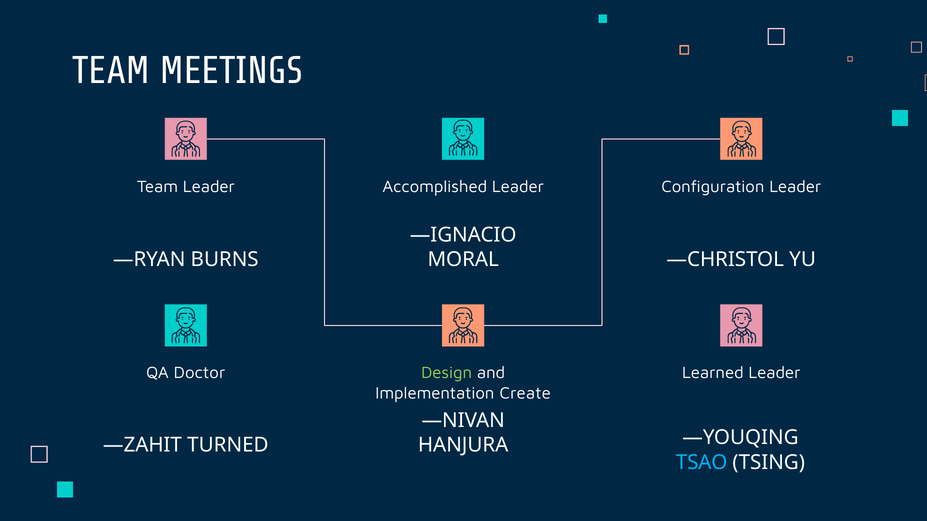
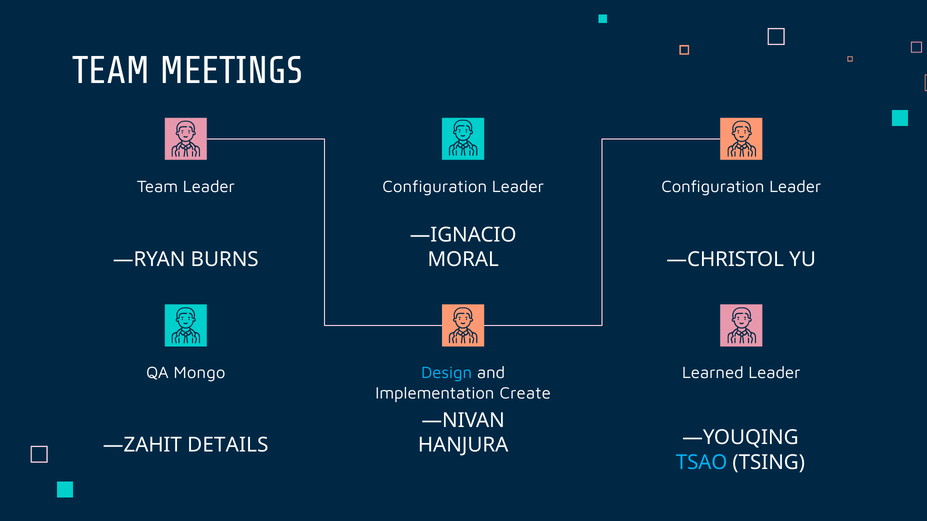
Leader Accomplished: Accomplished -> Configuration
Doctor: Doctor -> Mongo
Design colour: light green -> light blue
TURNED: TURNED -> DETAILS
